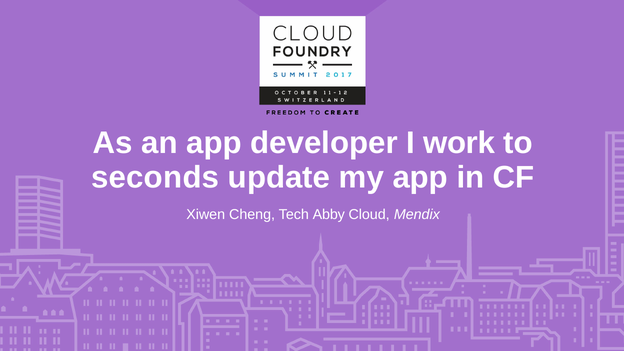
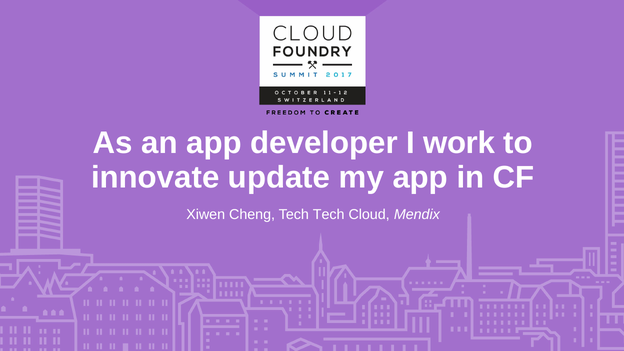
seconds: seconds -> innovate
Tech Abby: Abby -> Tech
